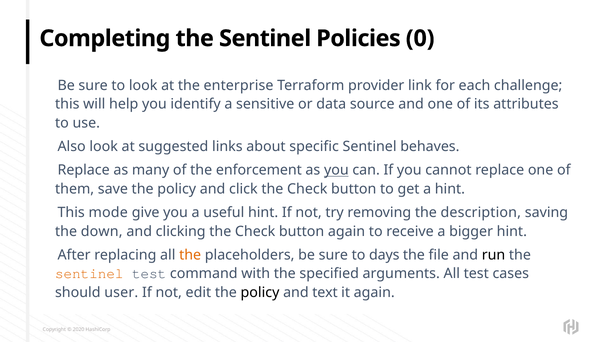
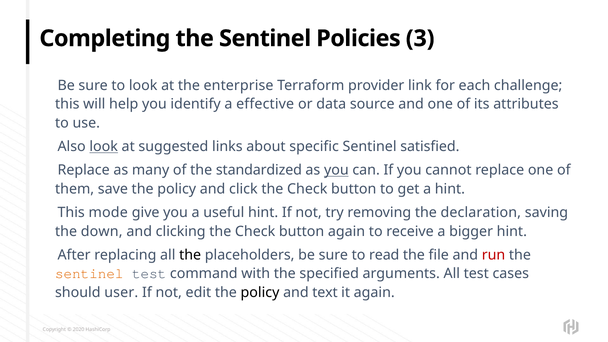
0: 0 -> 3
sensitive: sensitive -> effective
look at (104, 147) underline: none -> present
behaves: behaves -> satisfied
enforcement: enforcement -> standardized
description: description -> declaration
the at (190, 255) colour: orange -> black
days: days -> read
run colour: black -> red
